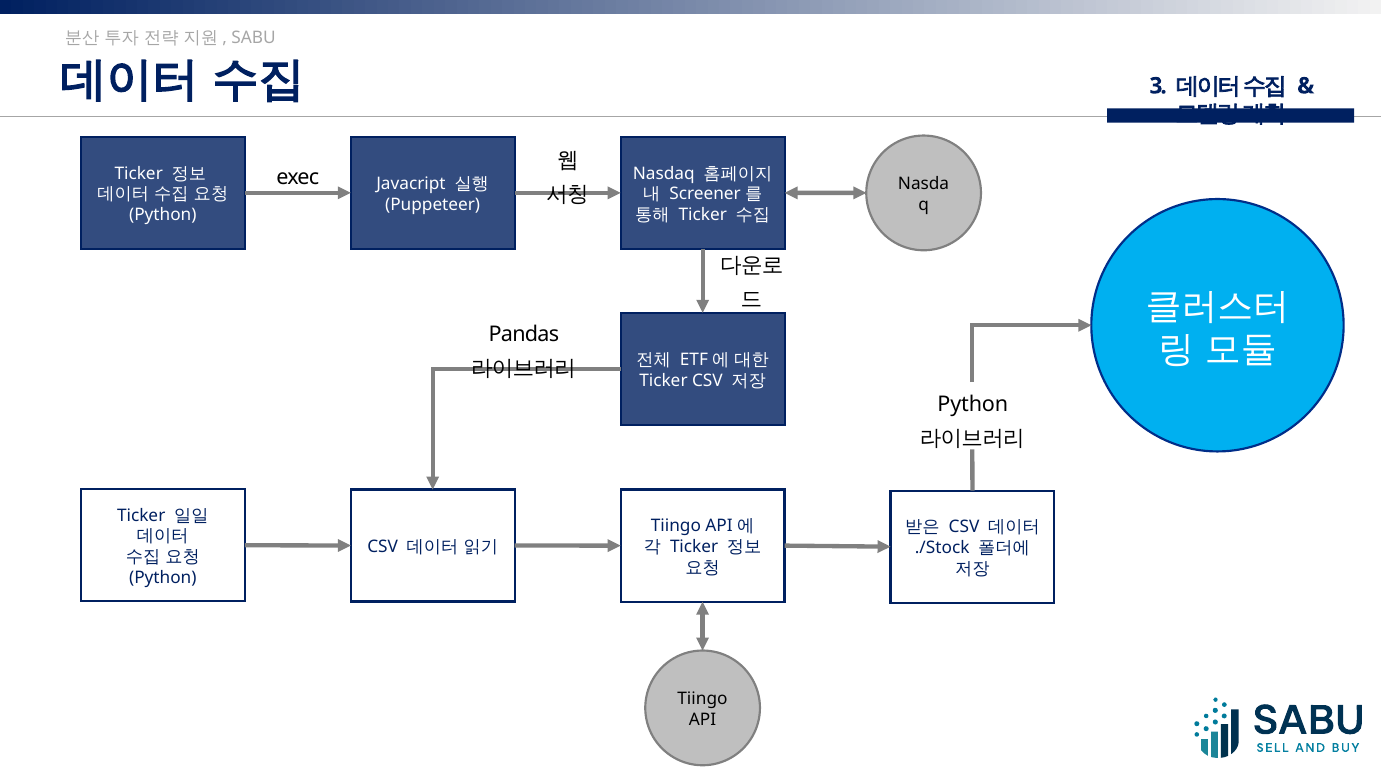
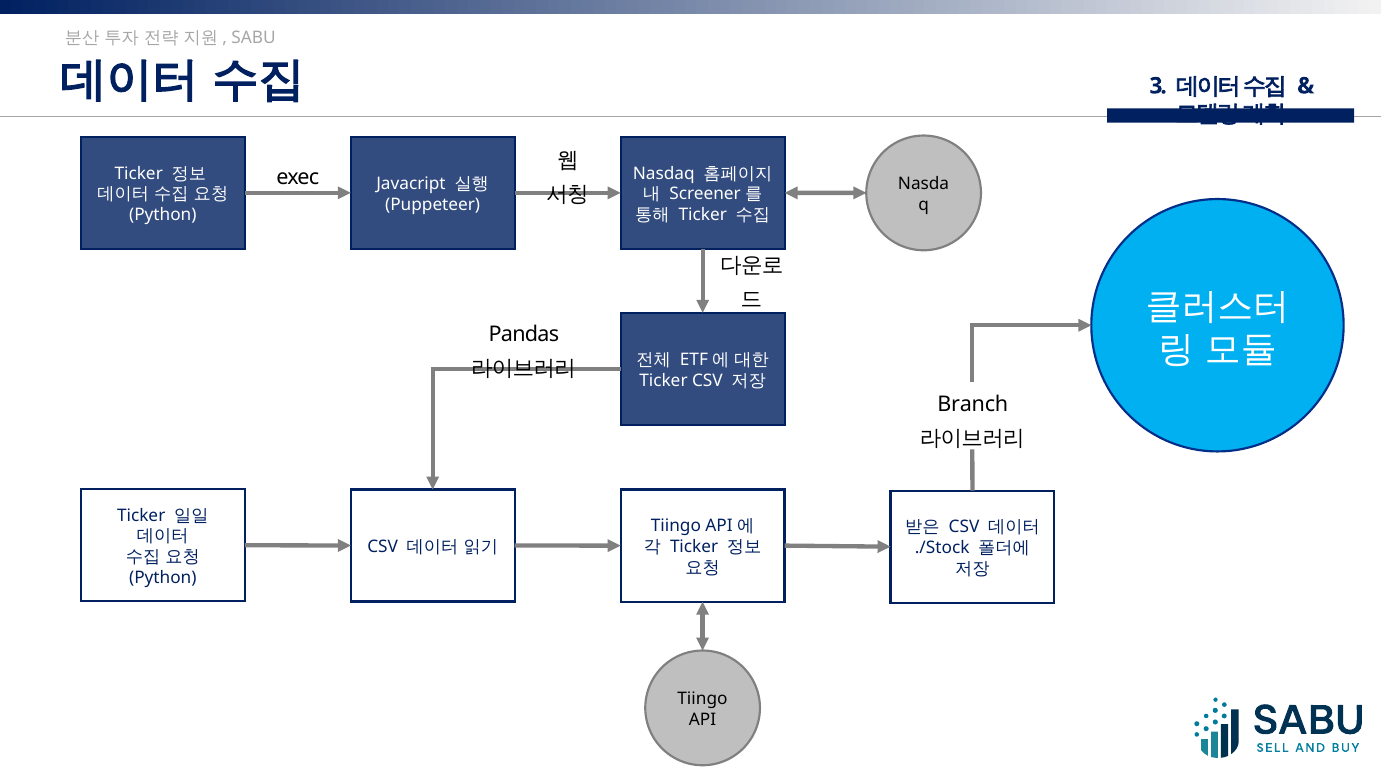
Python at (973, 404): Python -> Branch
